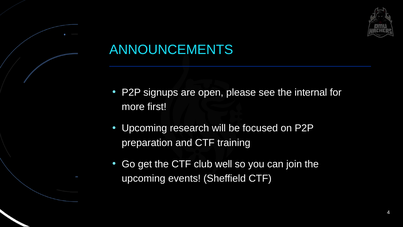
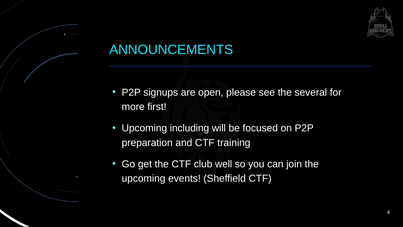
internal: internal -> several
research: research -> including
